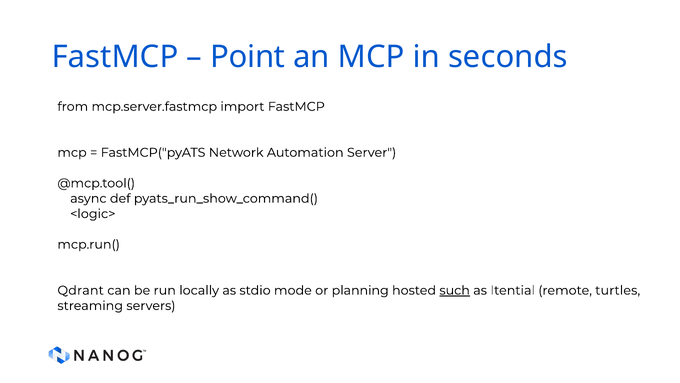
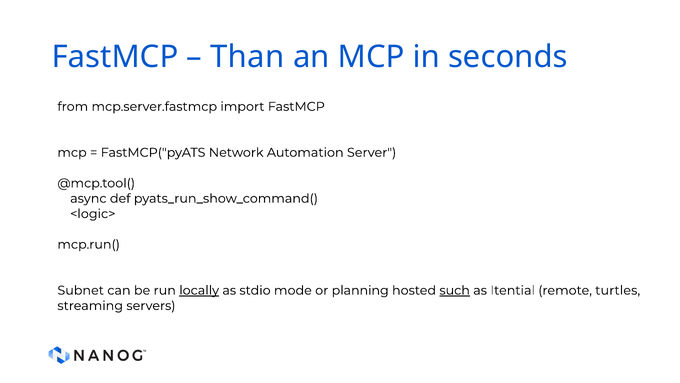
Point: Point -> Than
Qdrant: Qdrant -> Subnet
locally underline: none -> present
